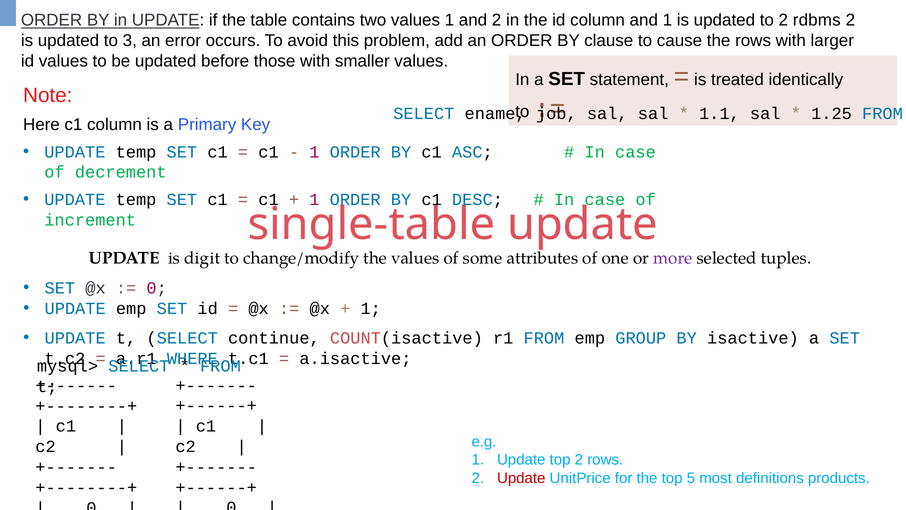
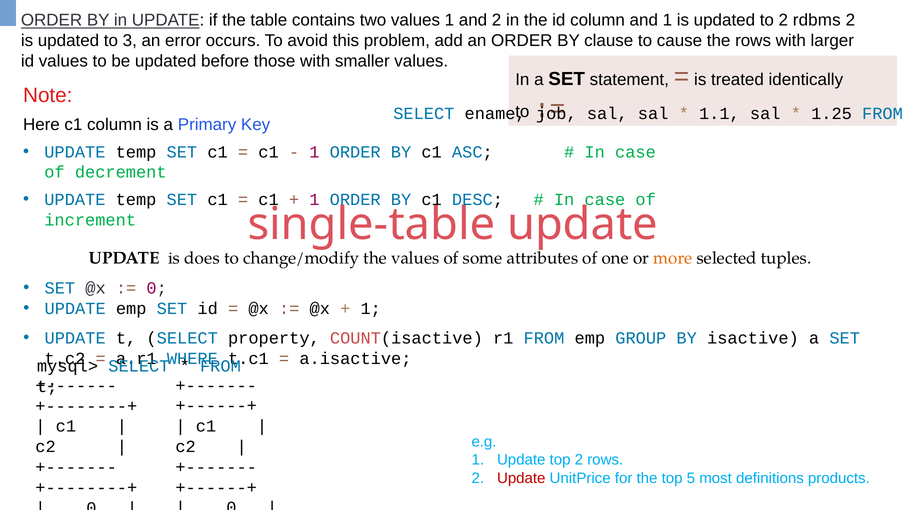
digit: digit -> does
more colour: purple -> orange
continue: continue -> property
